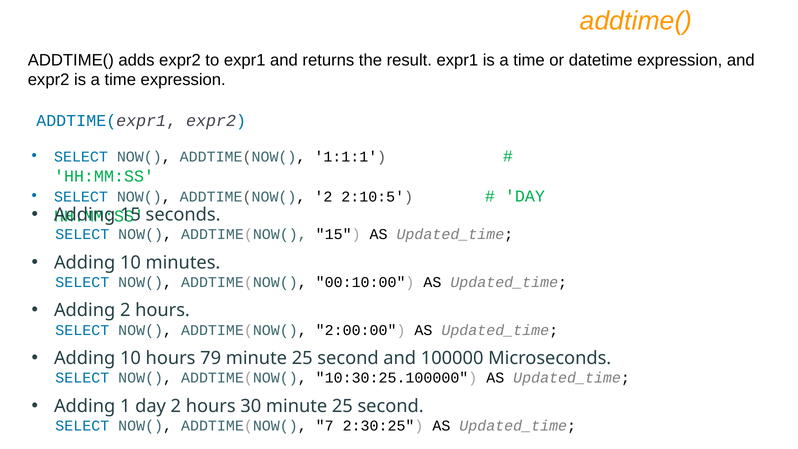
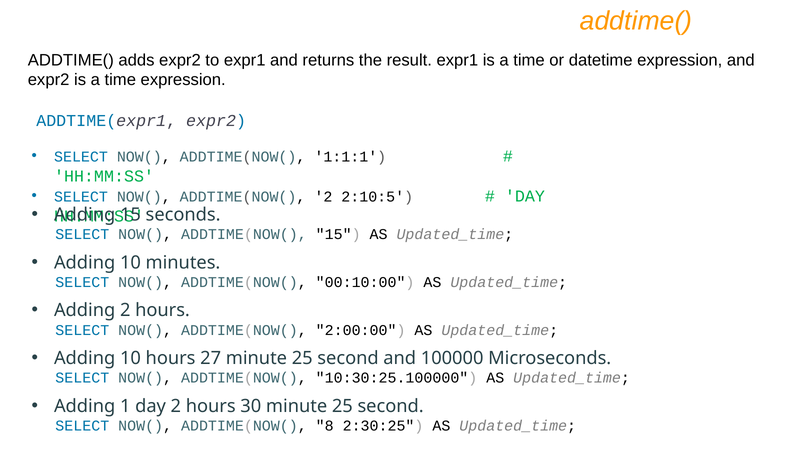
79: 79 -> 27
7: 7 -> 8
